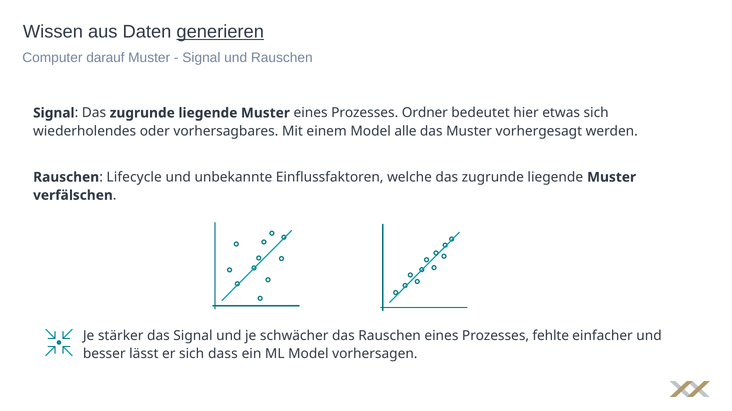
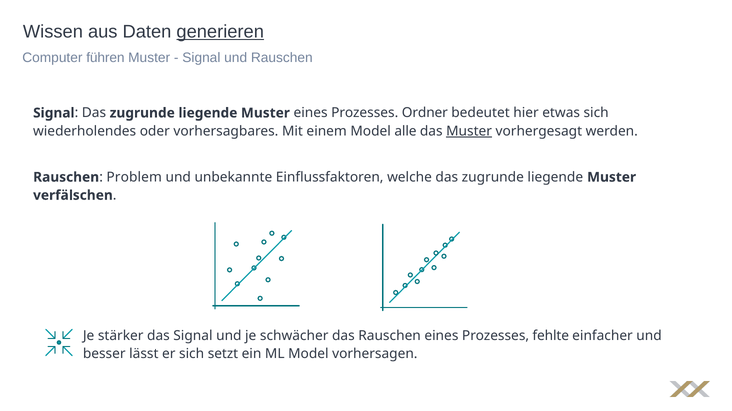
darauf: darauf -> führen
Muster at (469, 131) underline: none -> present
Lifecycle: Lifecycle -> Problem
dass: dass -> setzt
